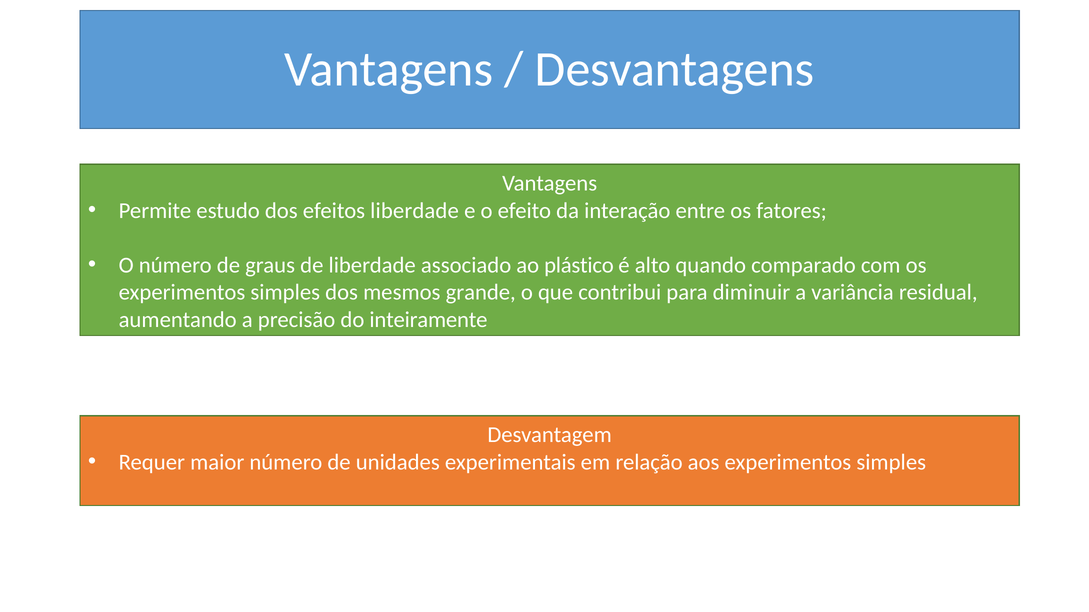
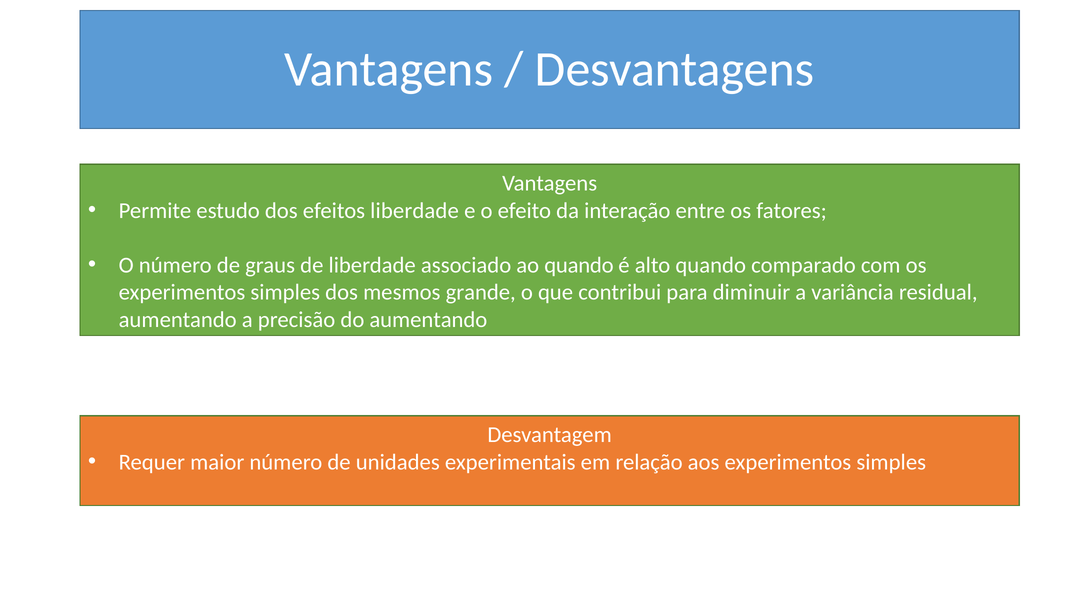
ao plástico: plástico -> quando
do inteiramente: inteiramente -> aumentando
